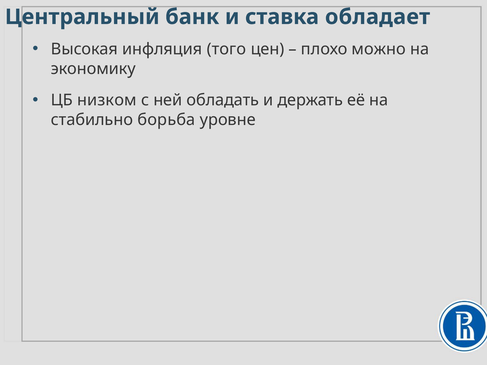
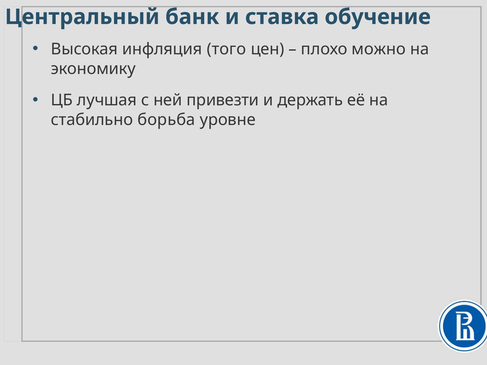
обладает: обладает -> обучение
низком: низком -> лучшая
обладать: обладать -> привезти
